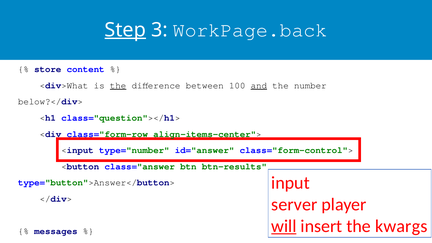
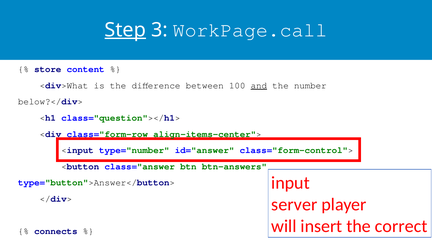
WorkPage.back: WorkPage.back -> WorkPage.call
the at (118, 85) underline: present -> none
btn-results: btn-results -> btn-answers
will underline: present -> none
kwargs: kwargs -> correct
messages: messages -> connects
